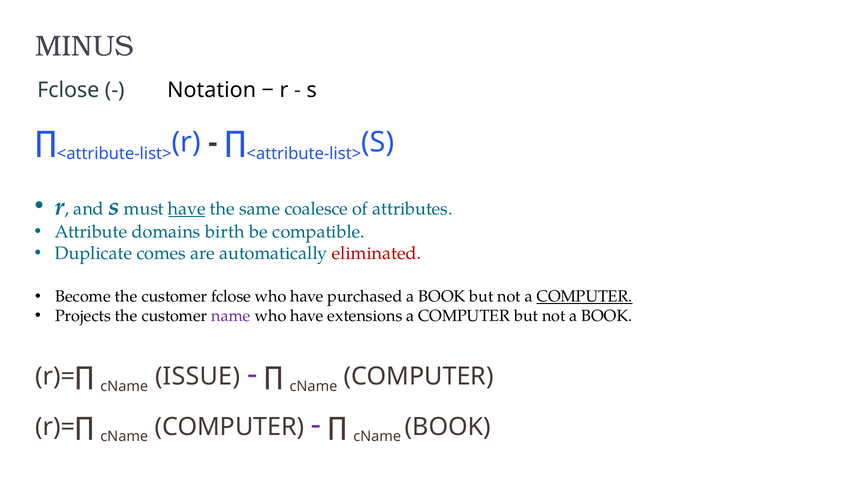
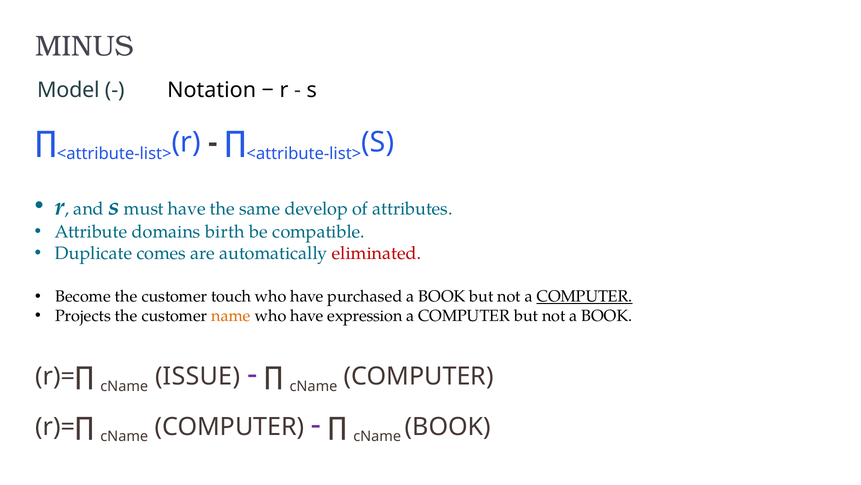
Fclose at (68, 90): Fclose -> Model
have at (187, 208) underline: present -> none
coalesce: coalesce -> develop
customer fclose: fclose -> touch
name colour: purple -> orange
extensions: extensions -> expression
